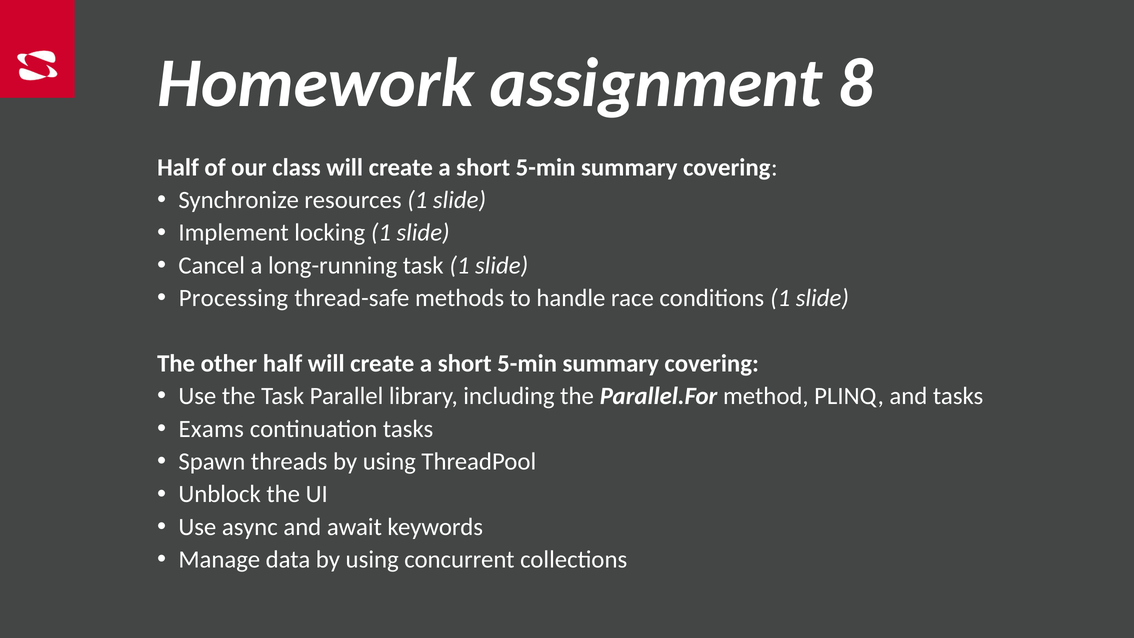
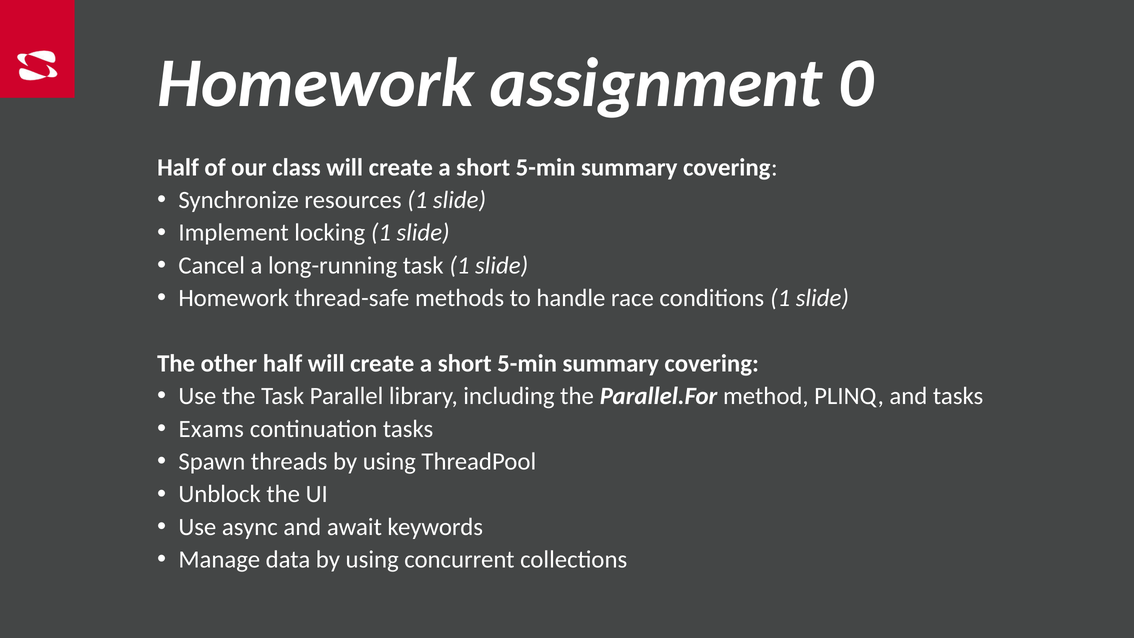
8: 8 -> 0
Processing at (233, 298): Processing -> Homework
